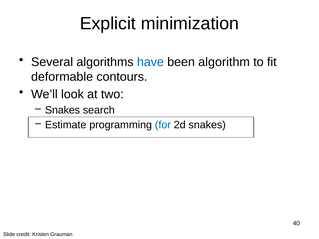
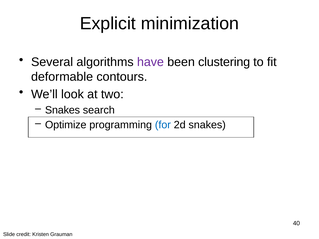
have colour: blue -> purple
algorithm: algorithm -> clustering
Estimate: Estimate -> Optimize
